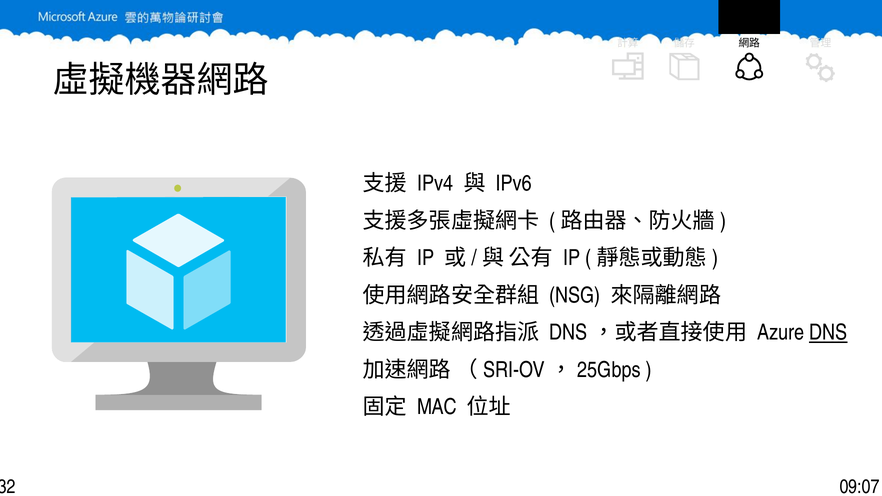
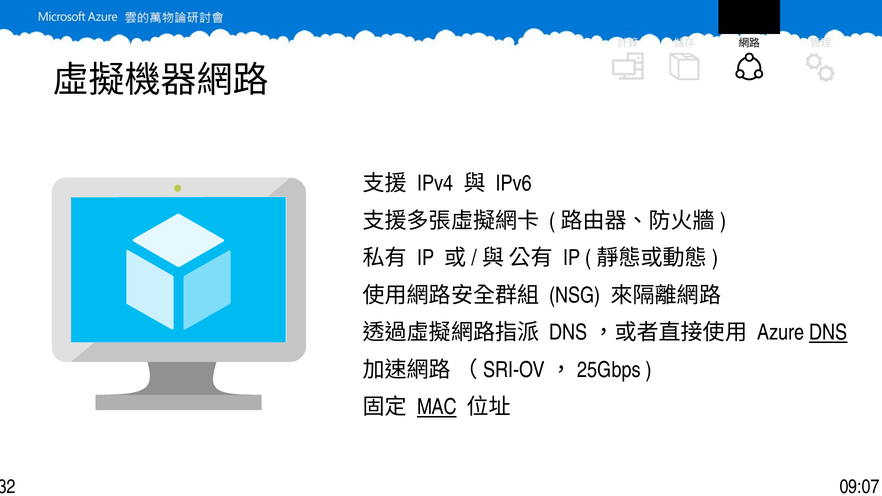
MAC underline: none -> present
